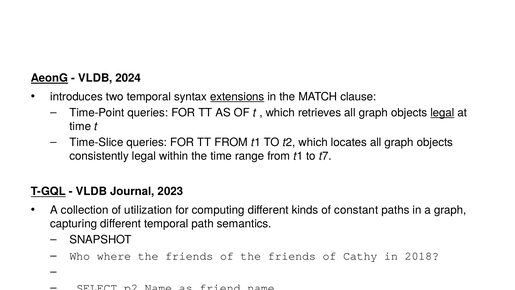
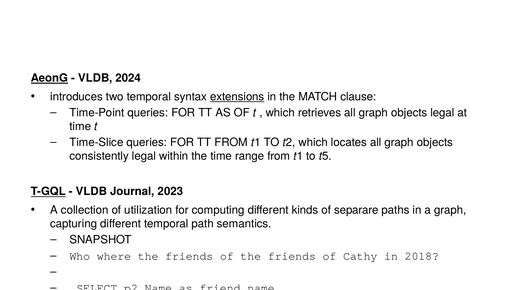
legal at (442, 113) underline: present -> none
7: 7 -> 5
constant: constant -> separare
